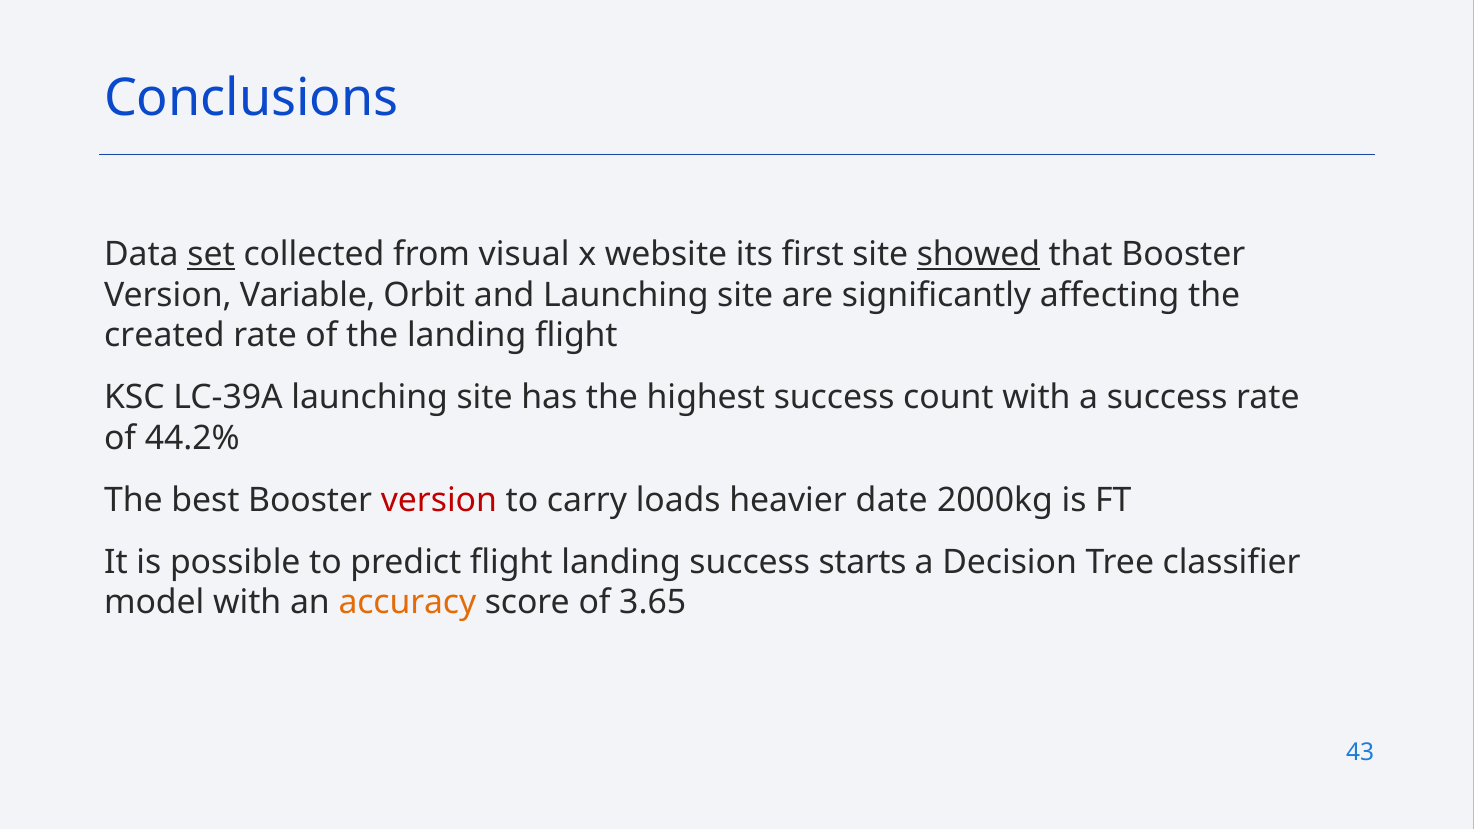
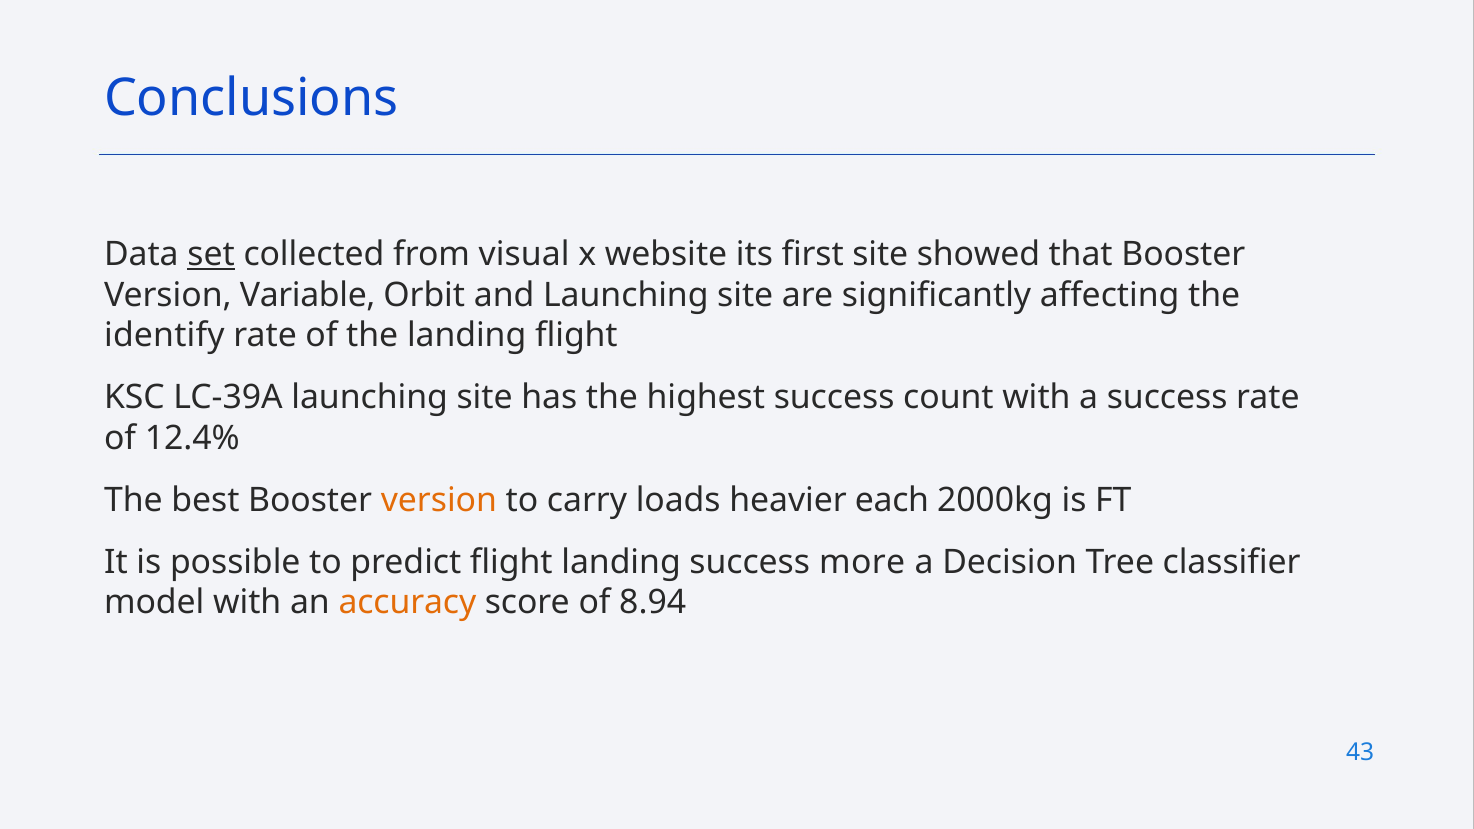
showed underline: present -> none
created: created -> identify
44.2%: 44.2% -> 12.4%
version at (439, 500) colour: red -> orange
date: date -> each
starts: starts -> more
3.65: 3.65 -> 8.94
